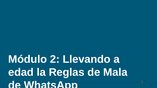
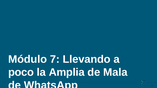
2: 2 -> 7
edad: edad -> poco
Reglas: Reglas -> Amplia
